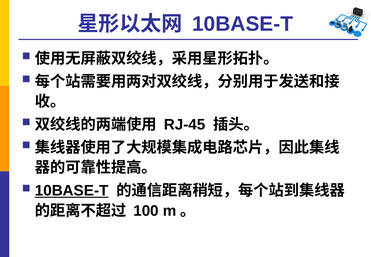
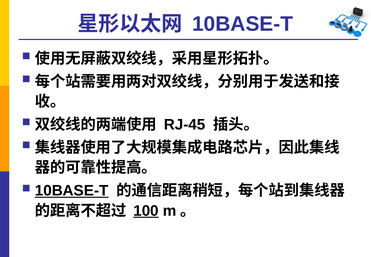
100 underline: none -> present
